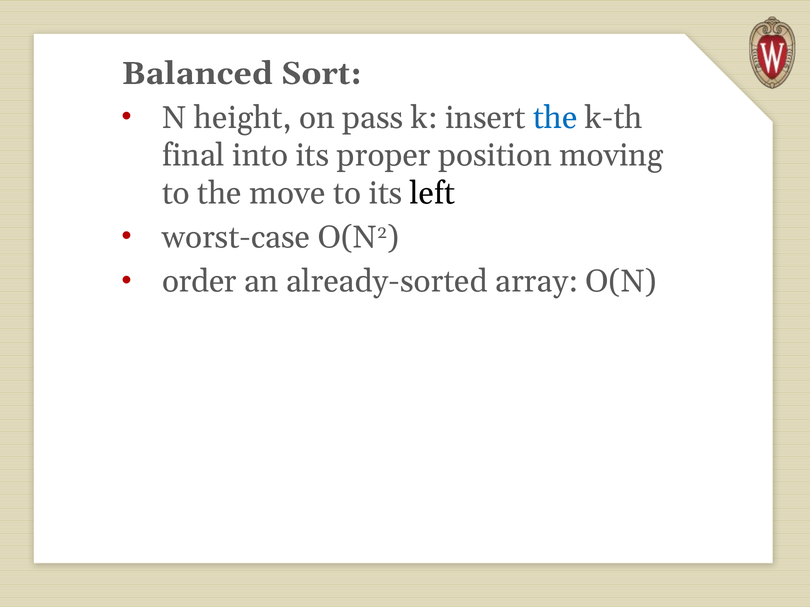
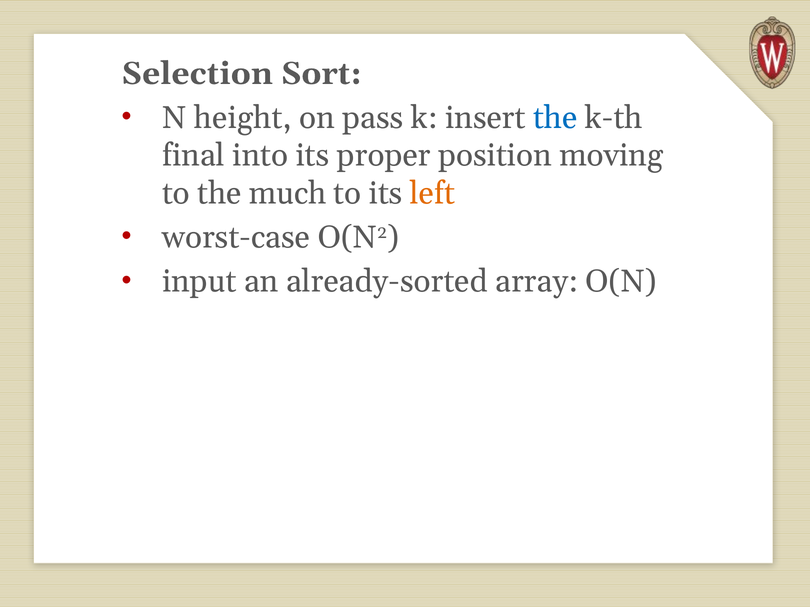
Balanced: Balanced -> Selection
move: move -> much
left colour: black -> orange
order: order -> input
